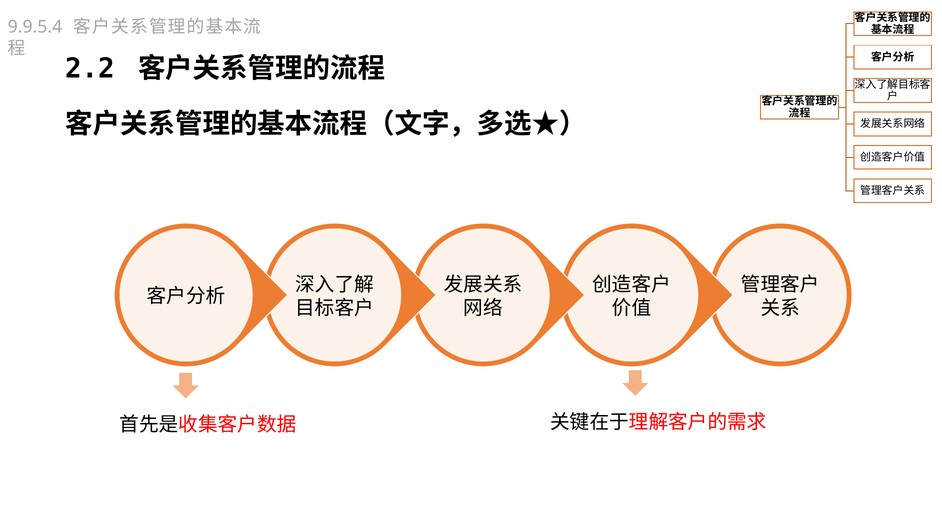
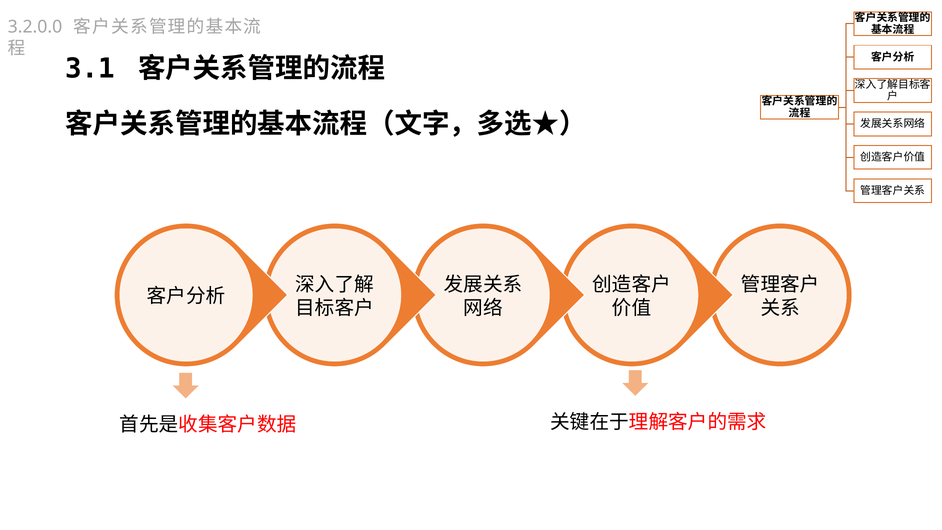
9.9.5.4: 9.9.5.4 -> 3.2.0.0
2.2: 2.2 -> 3.1
